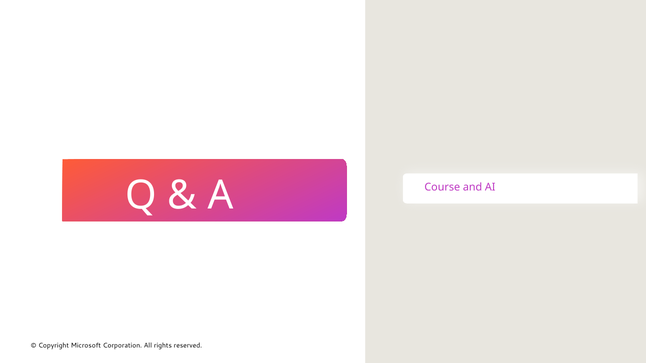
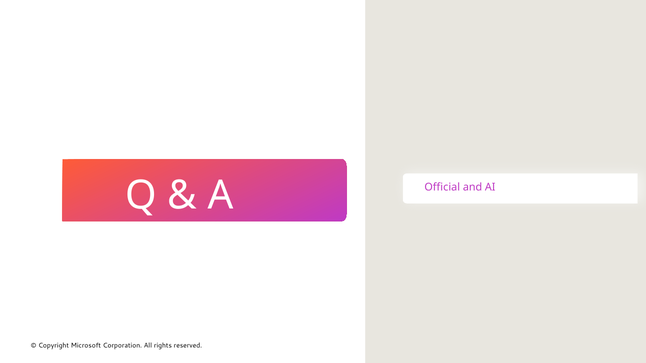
Course: Course -> Official
